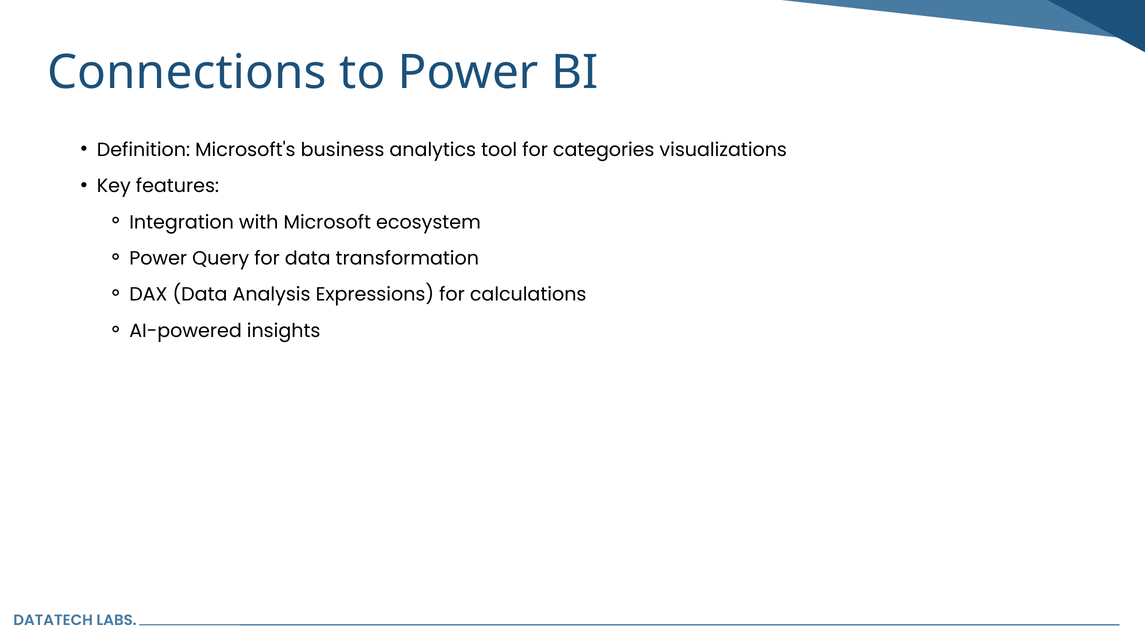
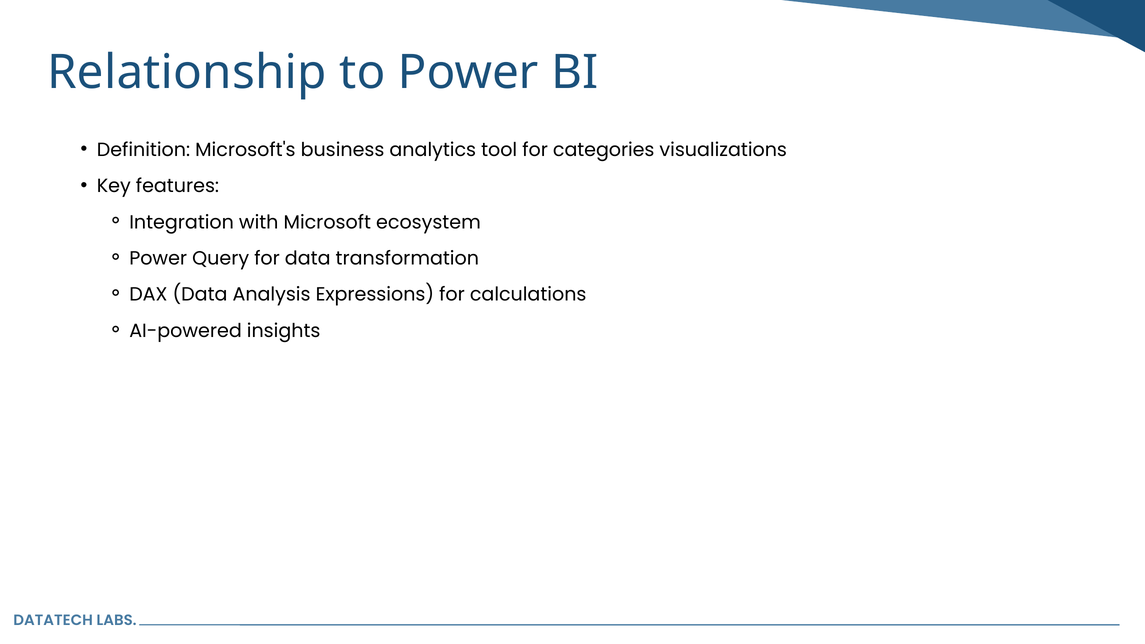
Connections: Connections -> Relationship
